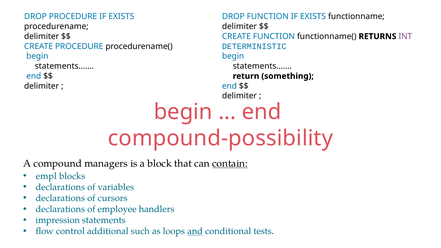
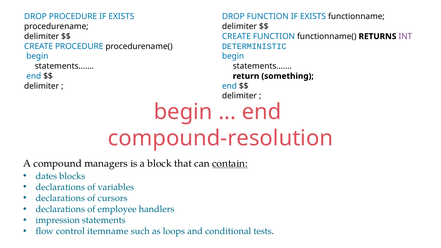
compound-possibility: compound-possibility -> compound-resolution
empl: empl -> dates
additional: additional -> itemname
and underline: present -> none
